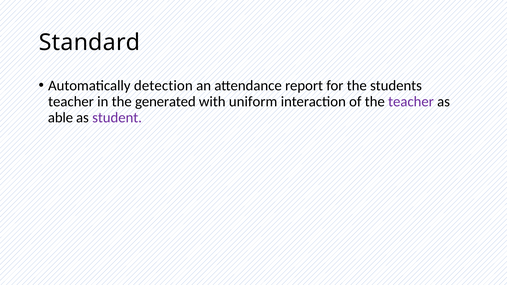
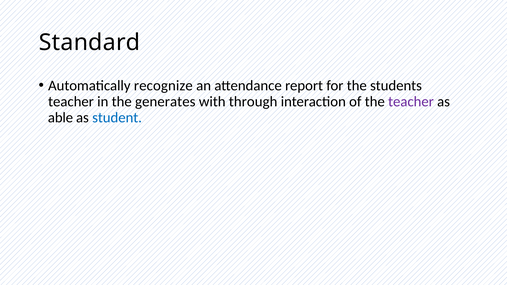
detection: detection -> recognize
generated: generated -> generates
uniform: uniform -> through
student colour: purple -> blue
